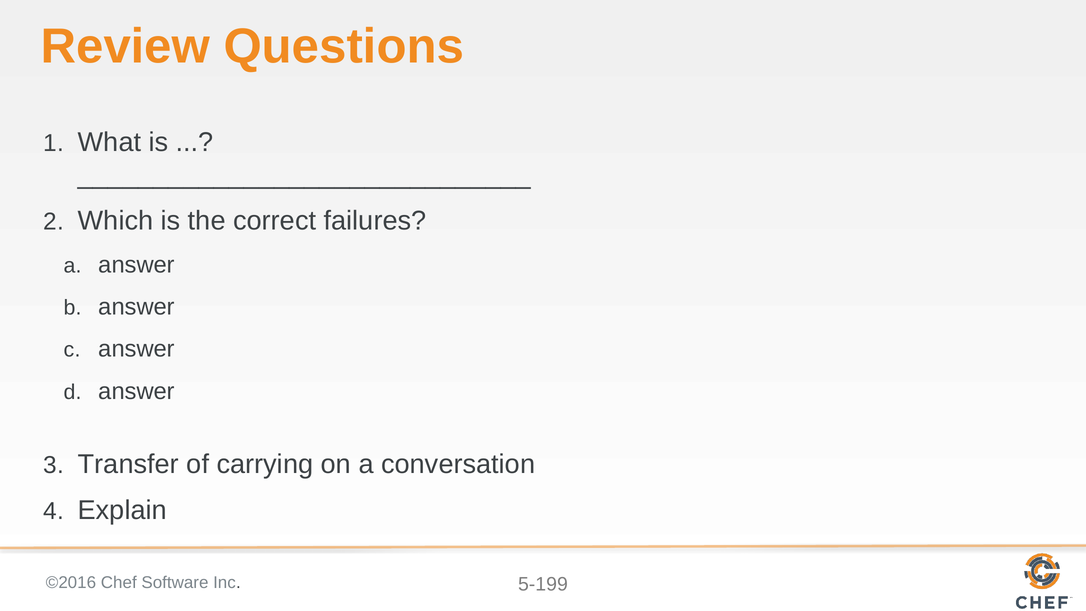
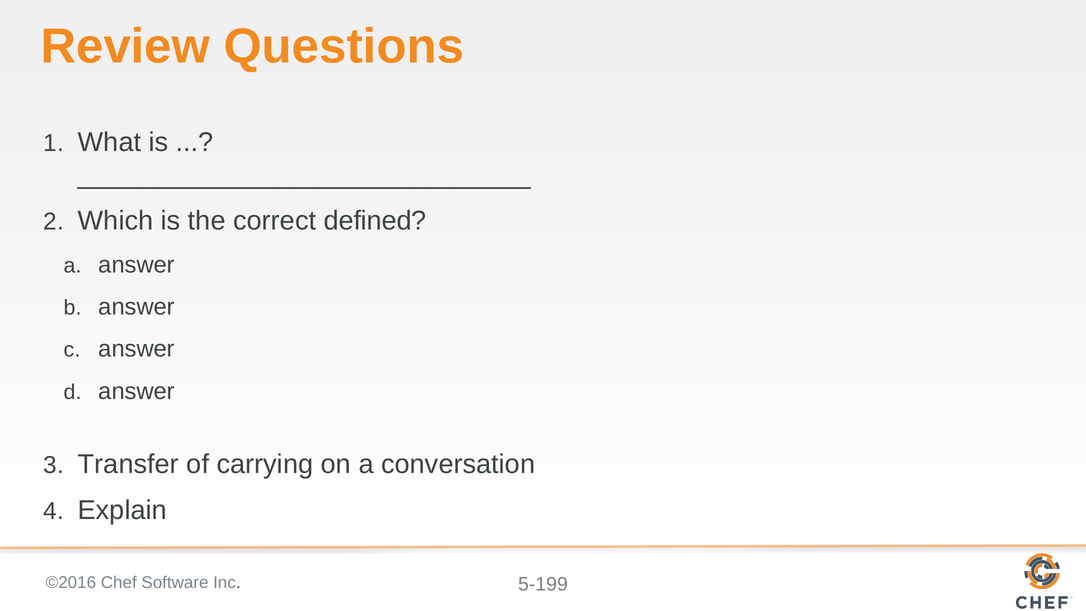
failures: failures -> defined
